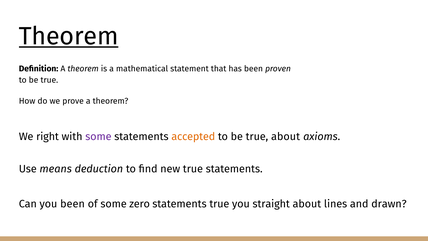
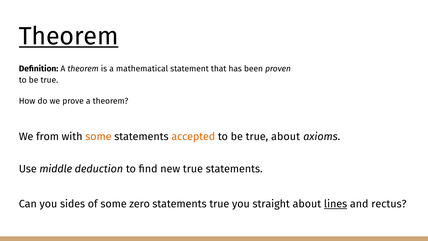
right: right -> from
some at (98, 136) colour: purple -> orange
means: means -> middle
you been: been -> sides
lines underline: none -> present
drawn: drawn -> rectus
